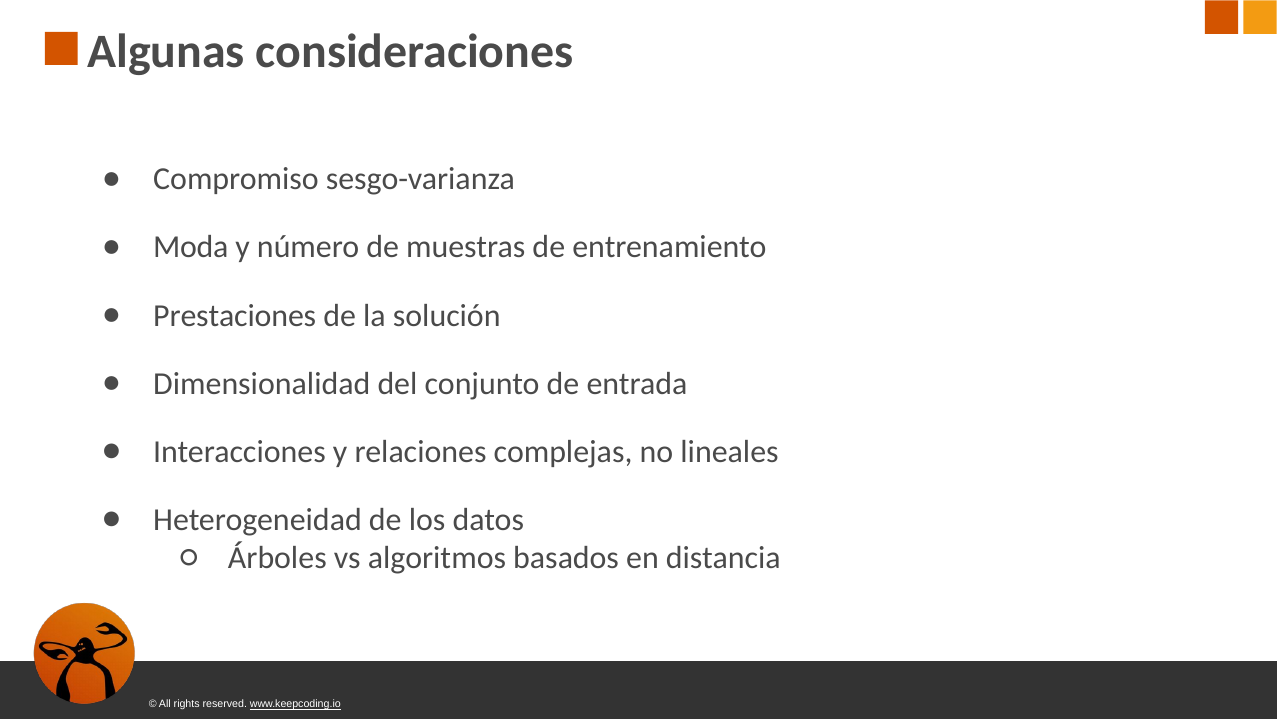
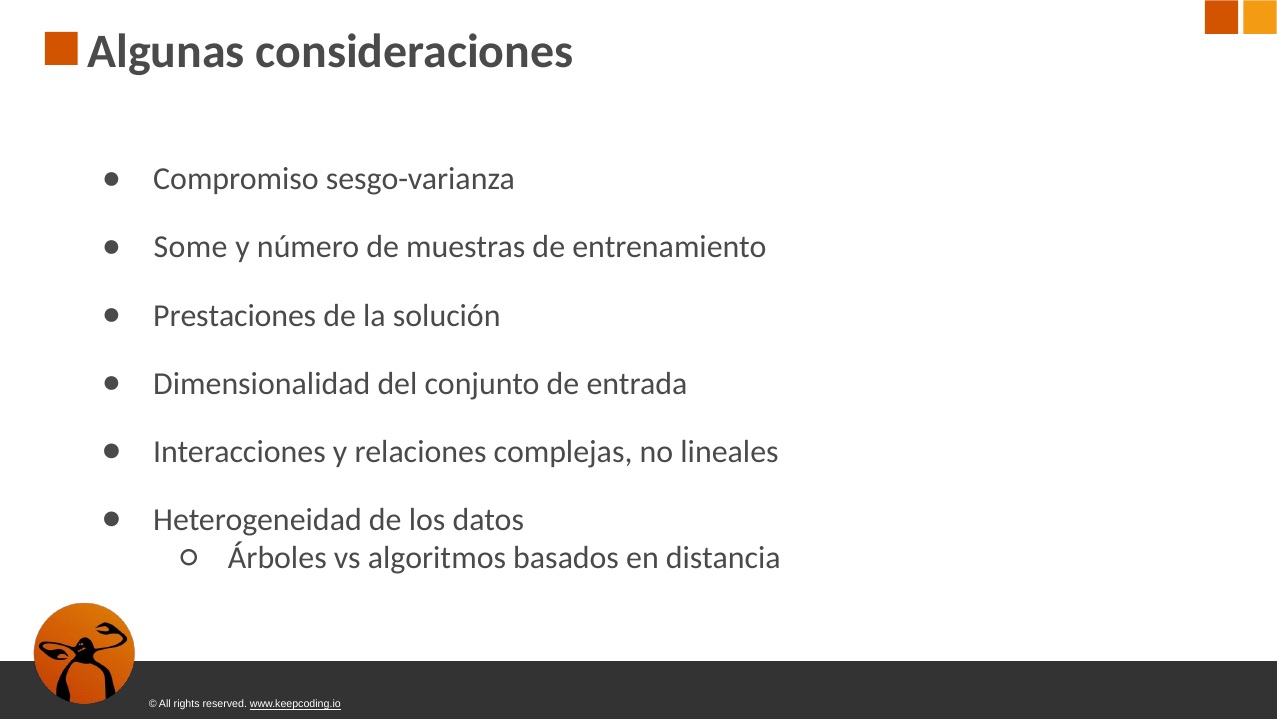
Moda: Moda -> Some
